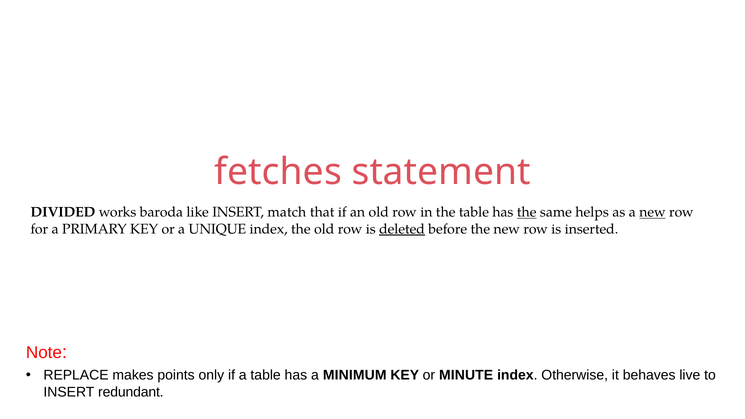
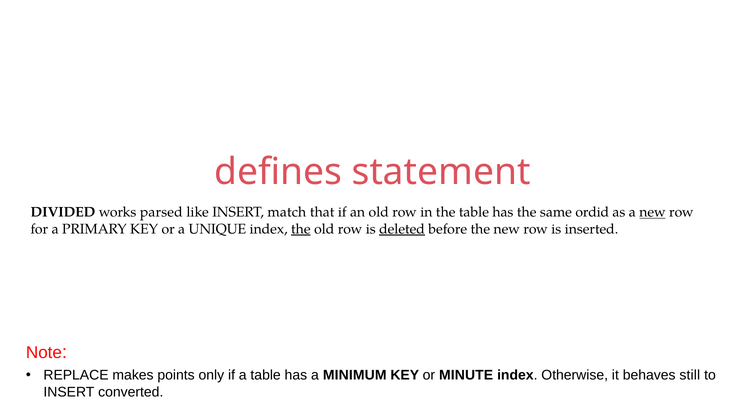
fetches: fetches -> defines
baroda: baroda -> parsed
the at (527, 212) underline: present -> none
helps: helps -> ordid
the at (301, 229) underline: none -> present
live: live -> still
redundant: redundant -> converted
